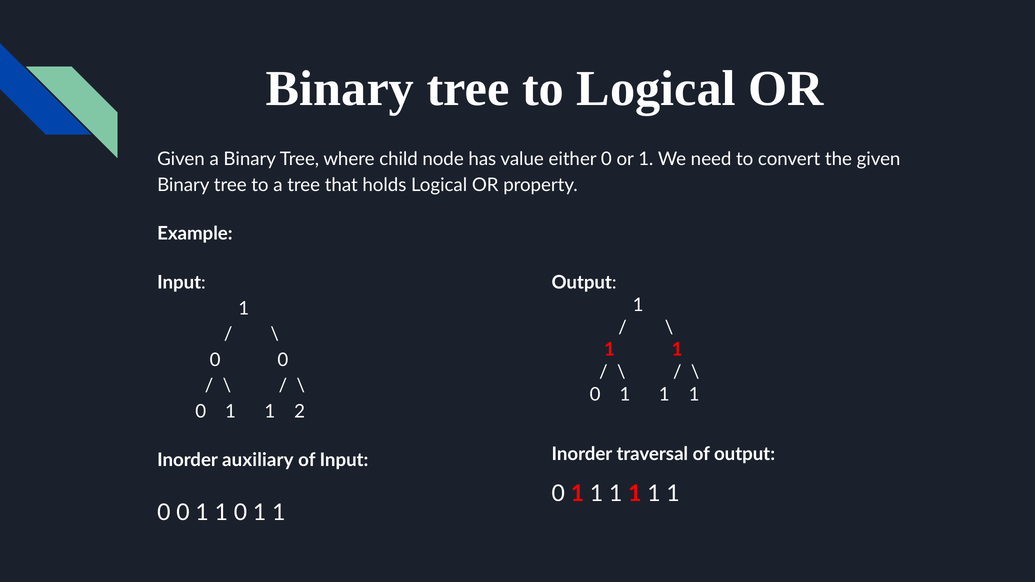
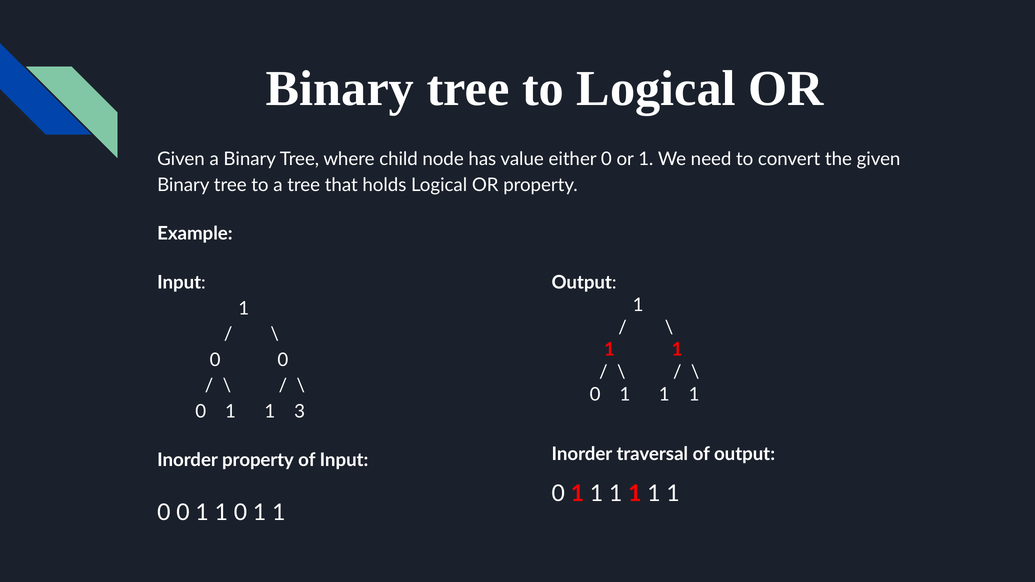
2: 2 -> 3
Inorder auxiliary: auxiliary -> property
